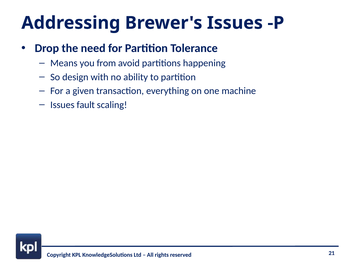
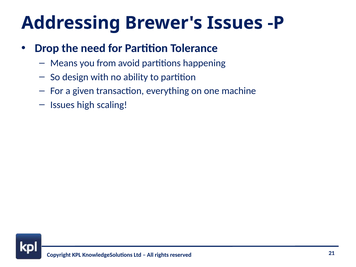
fault: fault -> high
